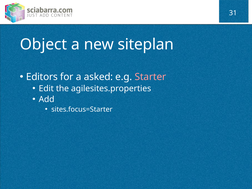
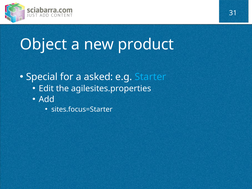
siteplan: siteplan -> product
Editors: Editors -> Special
Starter colour: pink -> light blue
